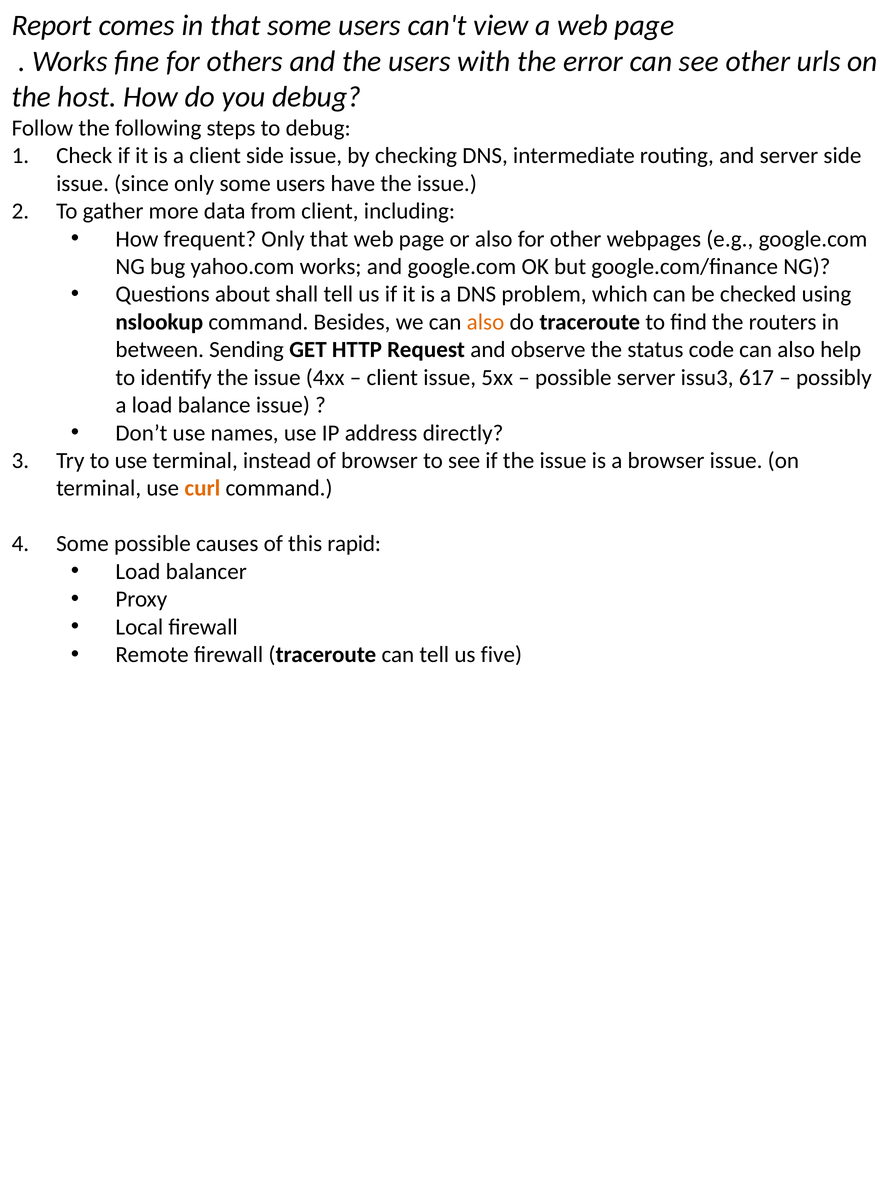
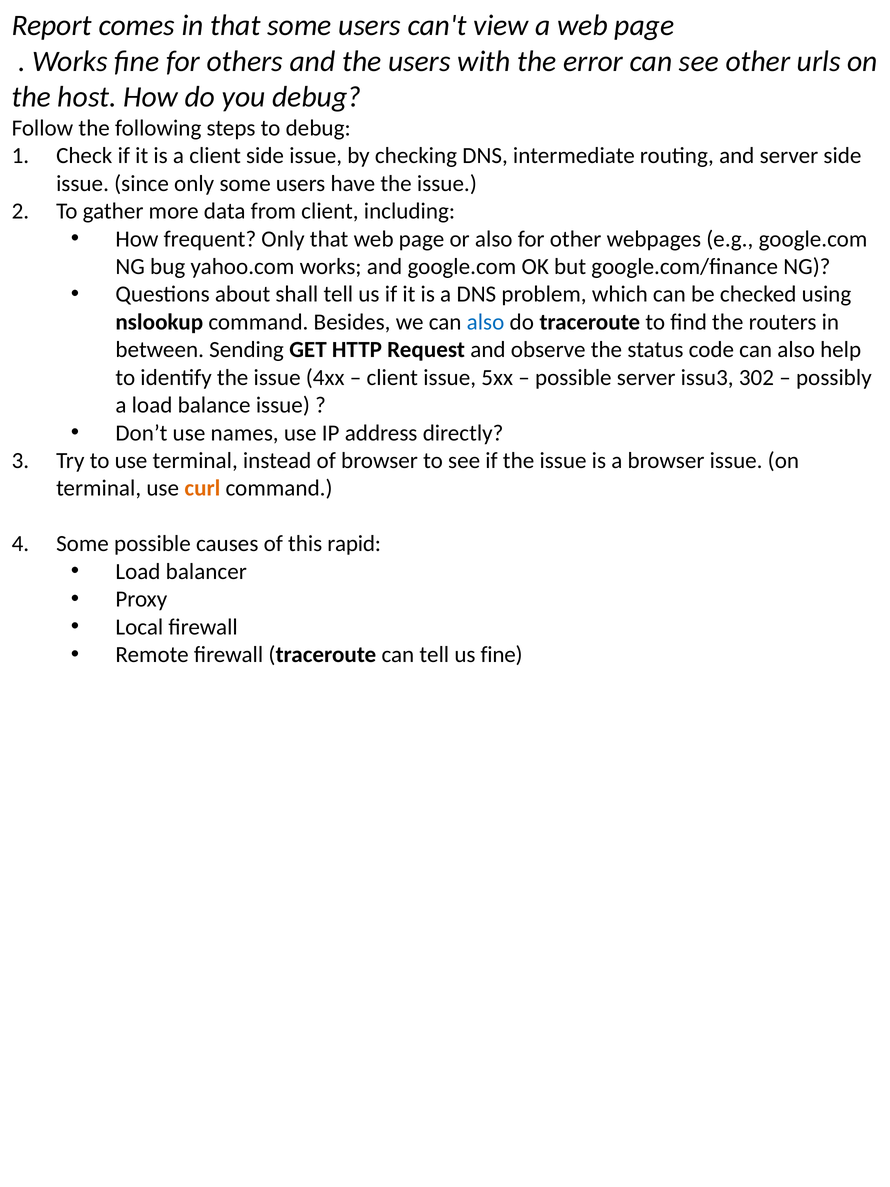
also at (486, 322) colour: orange -> blue
617: 617 -> 302
us five: five -> fine
